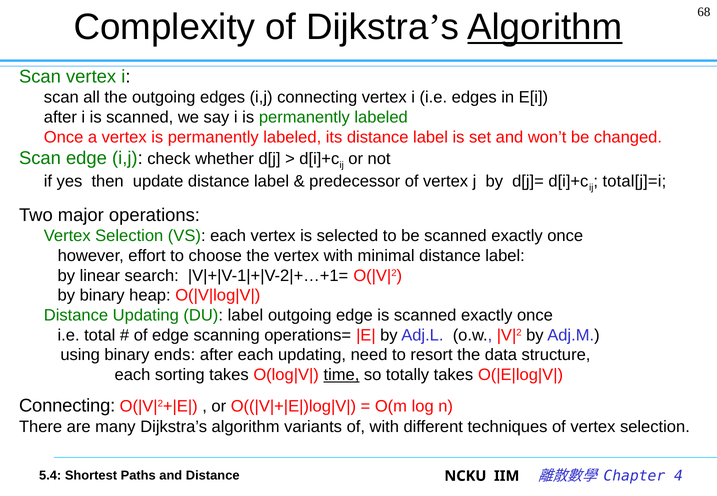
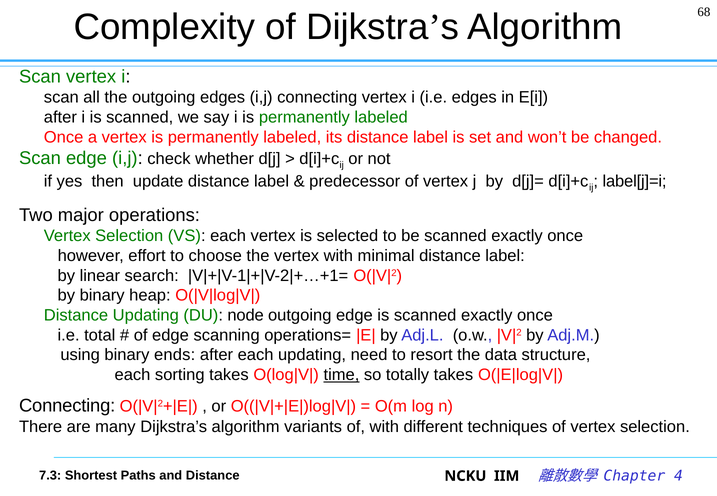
Algorithm at (545, 27) underline: present -> none
total[j]=i: total[j]=i -> label[j]=i
DU label: label -> node
5.4: 5.4 -> 7.3
